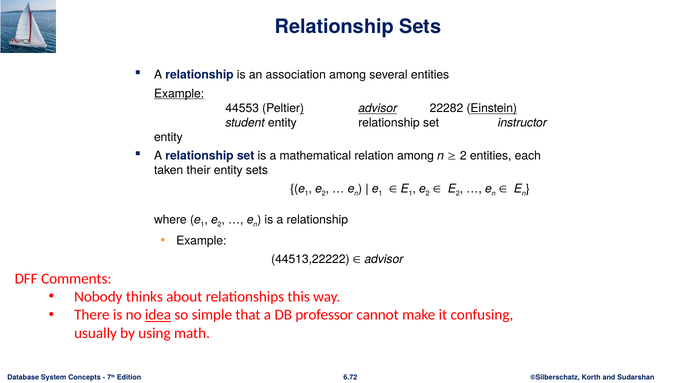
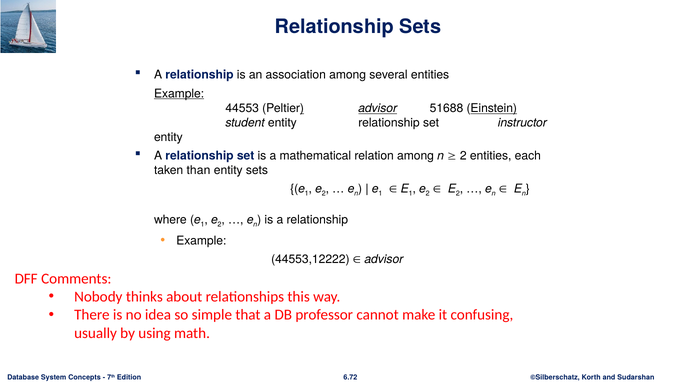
22282: 22282 -> 51688
their: their -> than
44513,22222: 44513,22222 -> 44553,12222
idea underline: present -> none
